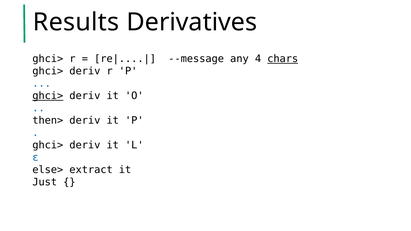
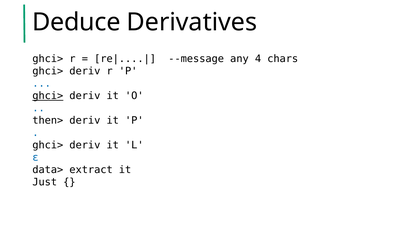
Results: Results -> Deduce
chars underline: present -> none
else>: else> -> data>
